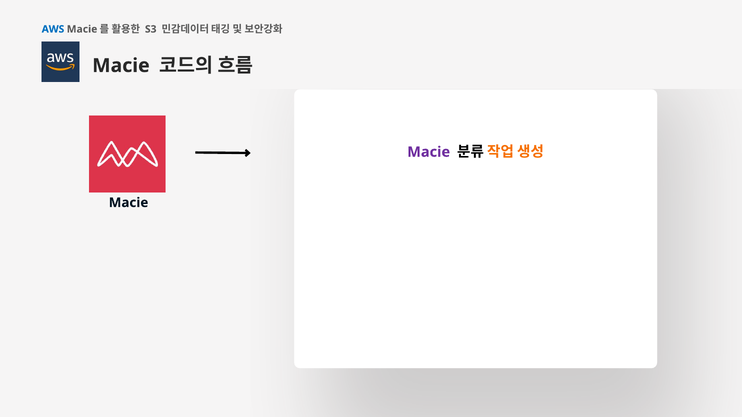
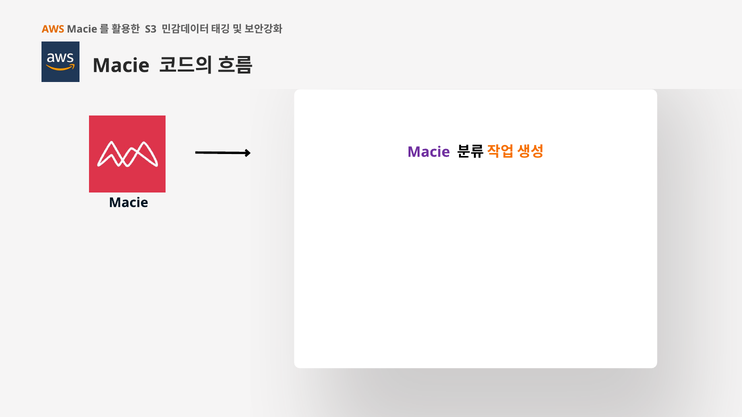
AWS colour: blue -> orange
